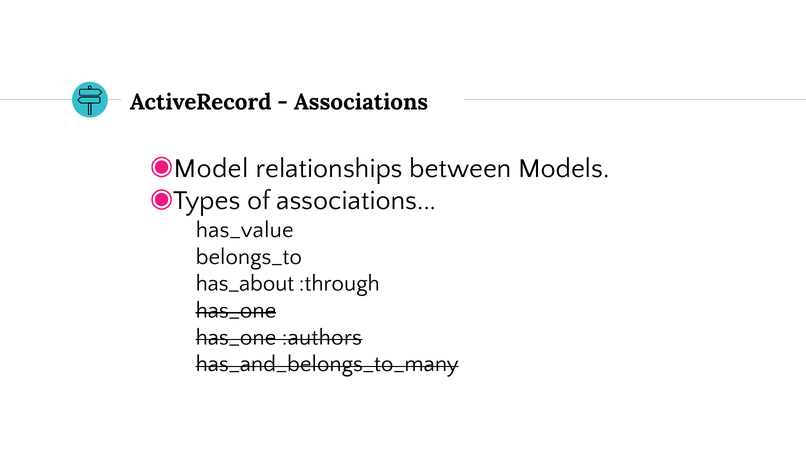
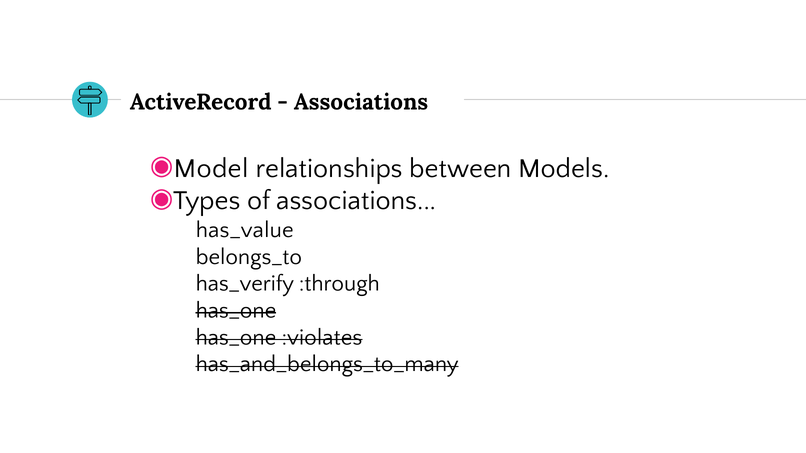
has_about: has_about -> has_verify
:authors: :authors -> :violates
